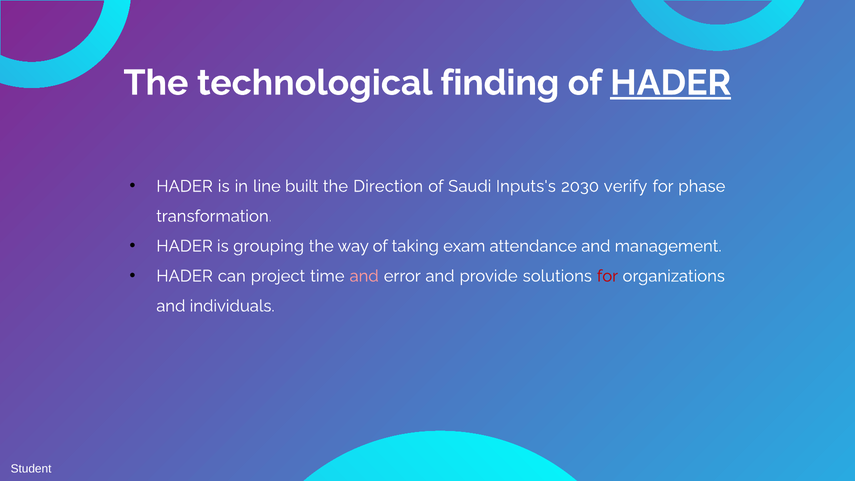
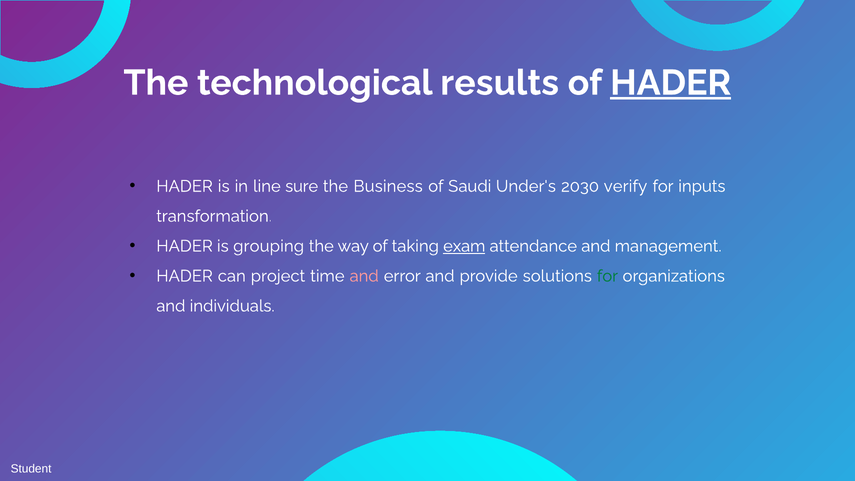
finding: finding -> results
built: built -> sure
Direction: Direction -> Business
Inputs's: Inputs's -> Under's
phase: phase -> inputs
exam underline: none -> present
for at (607, 276) colour: red -> green
